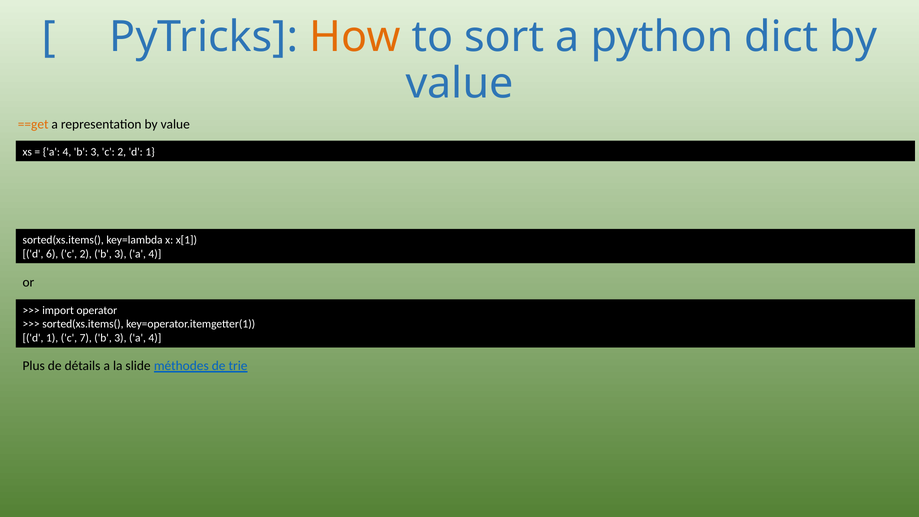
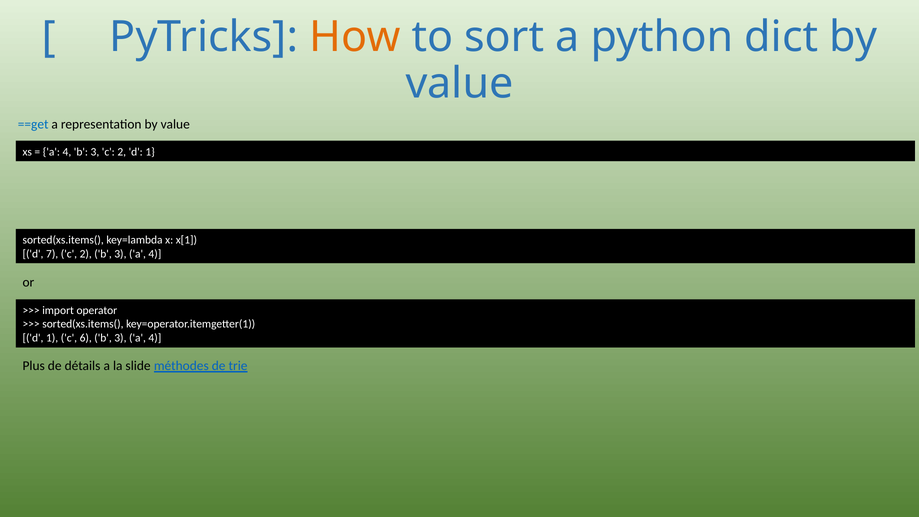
==get colour: orange -> blue
6: 6 -> 7
7: 7 -> 6
